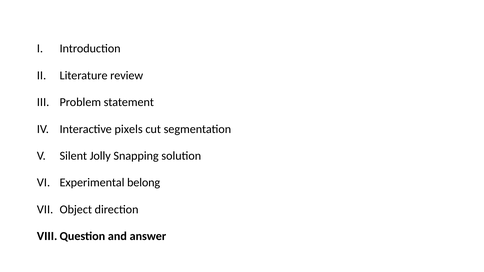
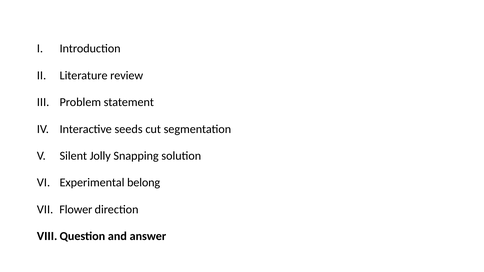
pixels: pixels -> seeds
Object: Object -> Flower
